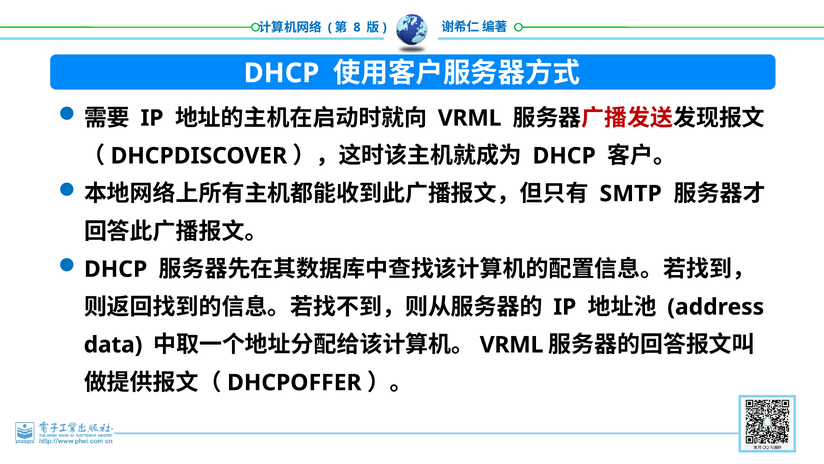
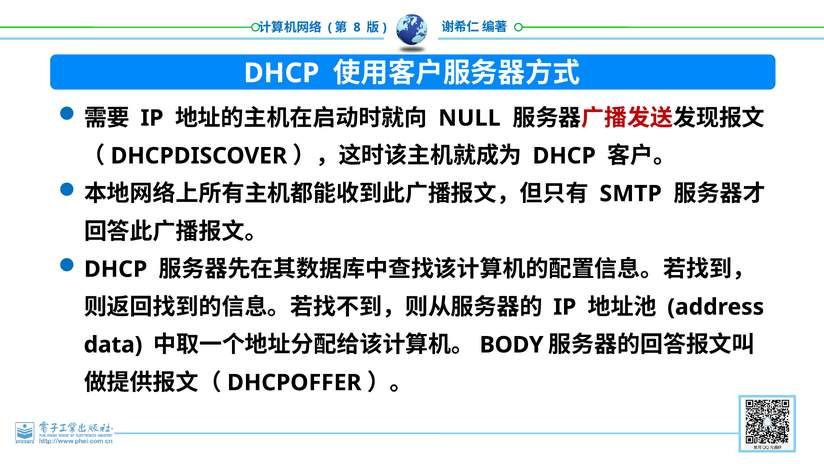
VRML at (470, 118): VRML -> NULL
VRML at (512, 345): VRML -> BODY
